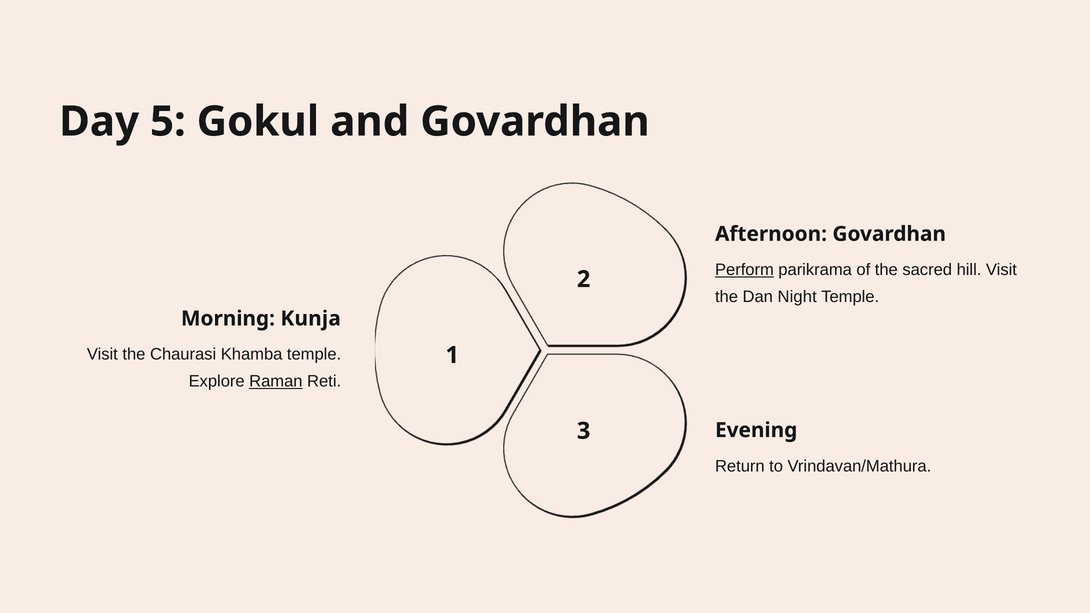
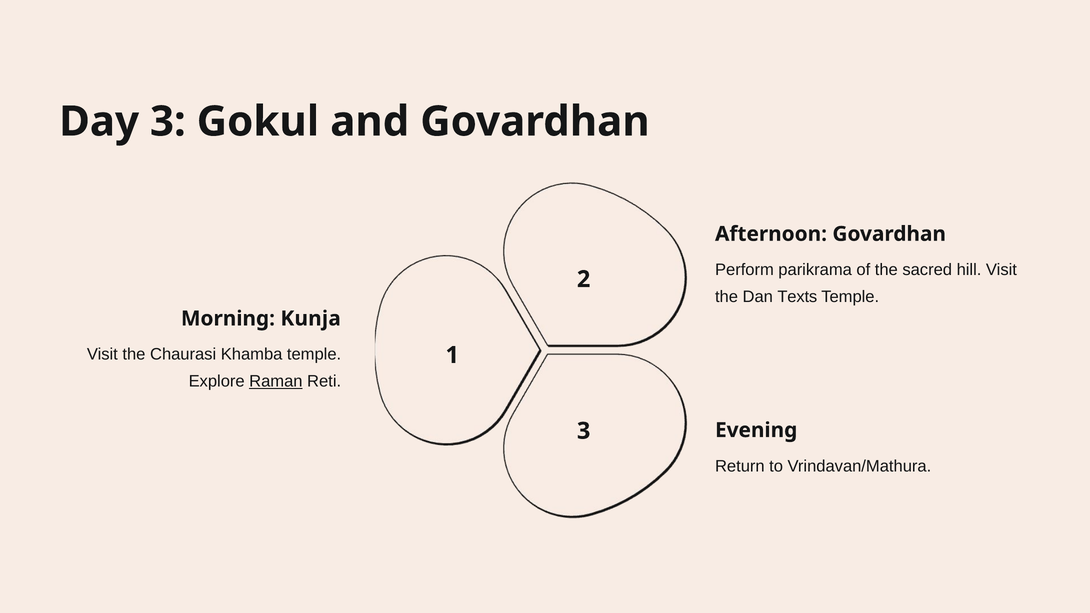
Day 5: 5 -> 3
Perform underline: present -> none
Night: Night -> Texts
